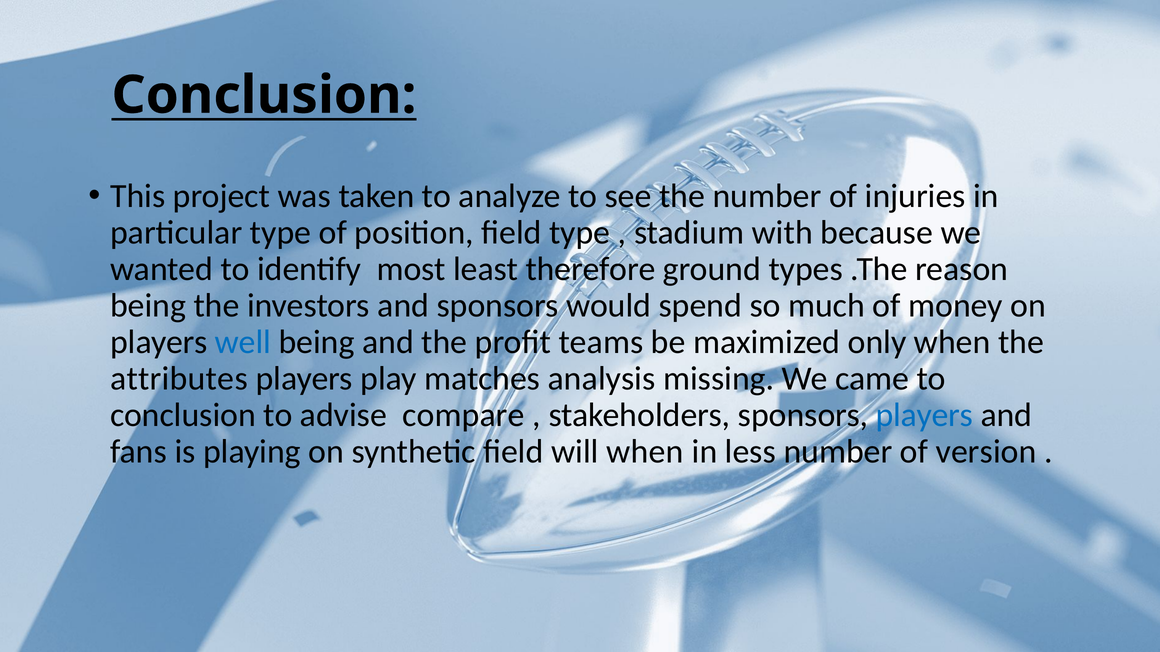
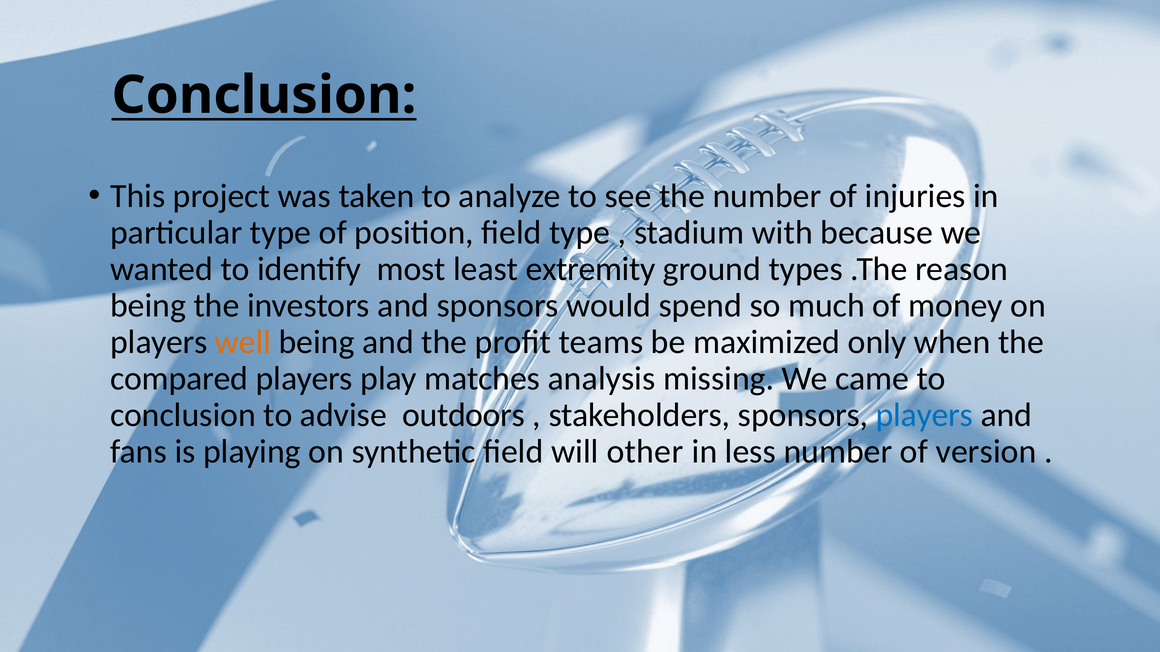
therefore: therefore -> extremity
well colour: blue -> orange
attributes: attributes -> compared
compare: compare -> outdoors
will when: when -> other
